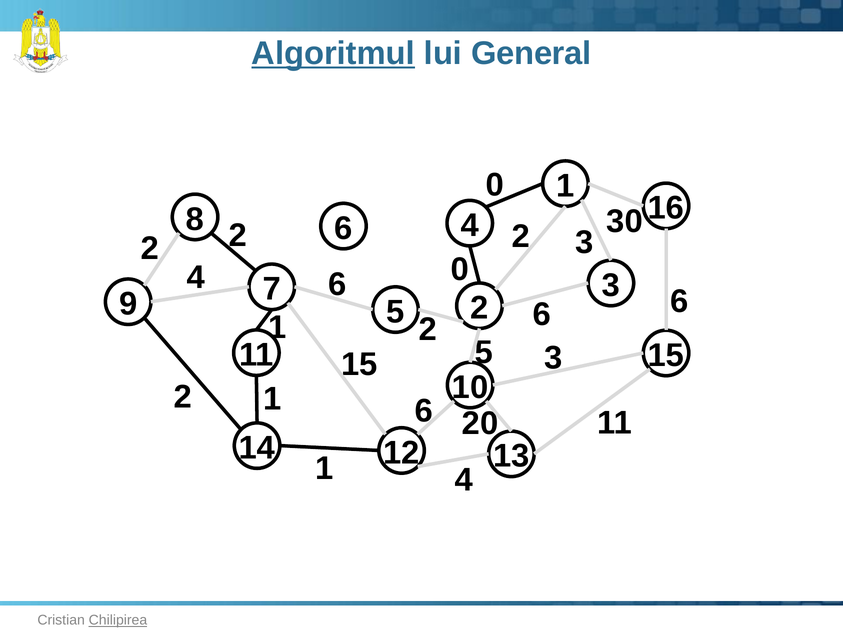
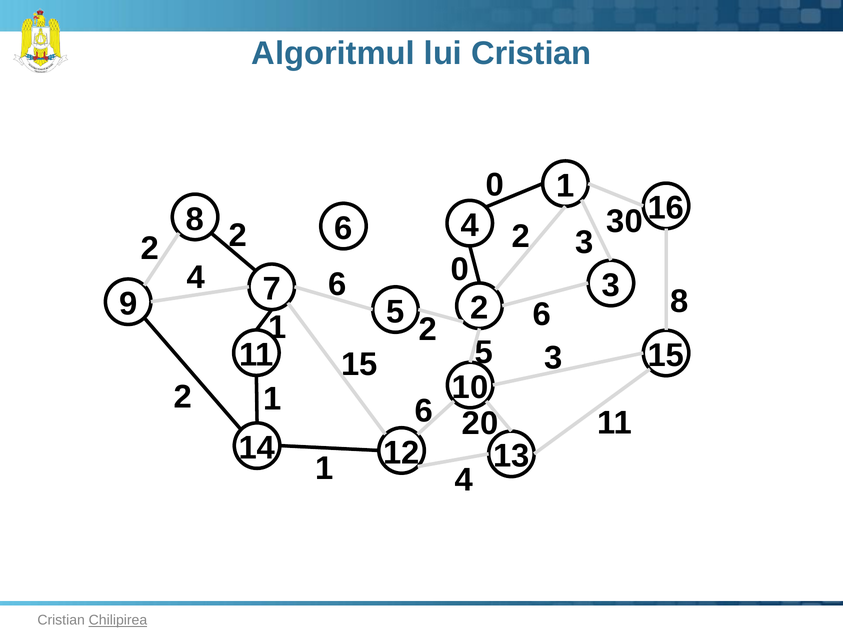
Algoritmul underline: present -> none
lui General: General -> Cristian
6 at (679, 302): 6 -> 8
